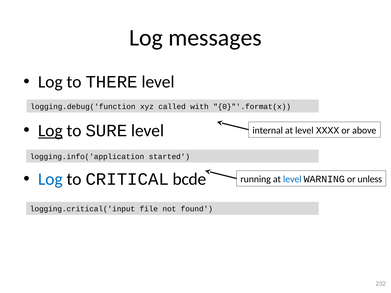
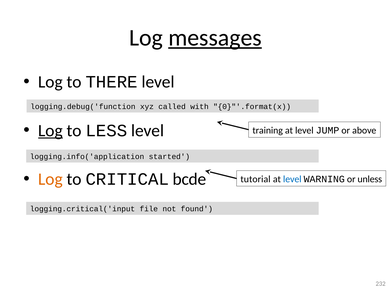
messages underline: none -> present
SURE: SURE -> LESS
internal: internal -> training
XXXX: XXXX -> JUMP
Log at (50, 179) colour: blue -> orange
running: running -> tutorial
